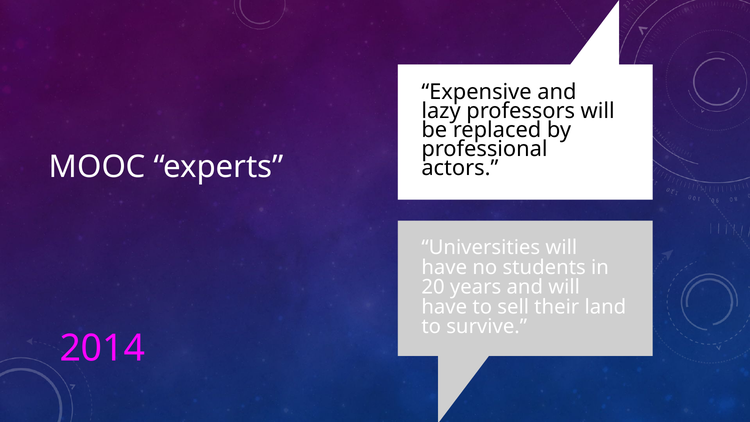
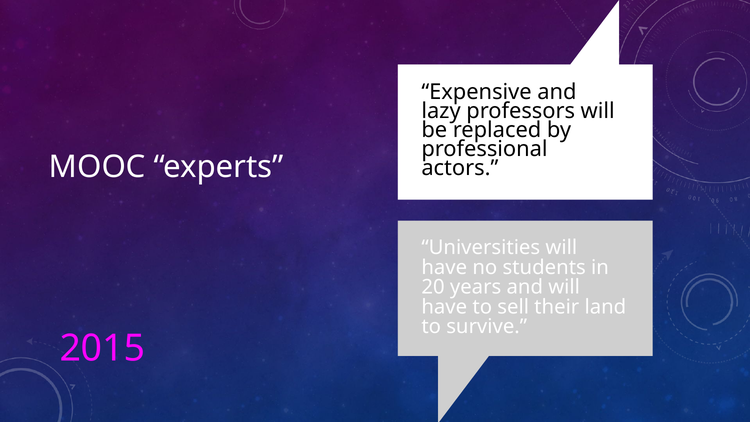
2014: 2014 -> 2015
